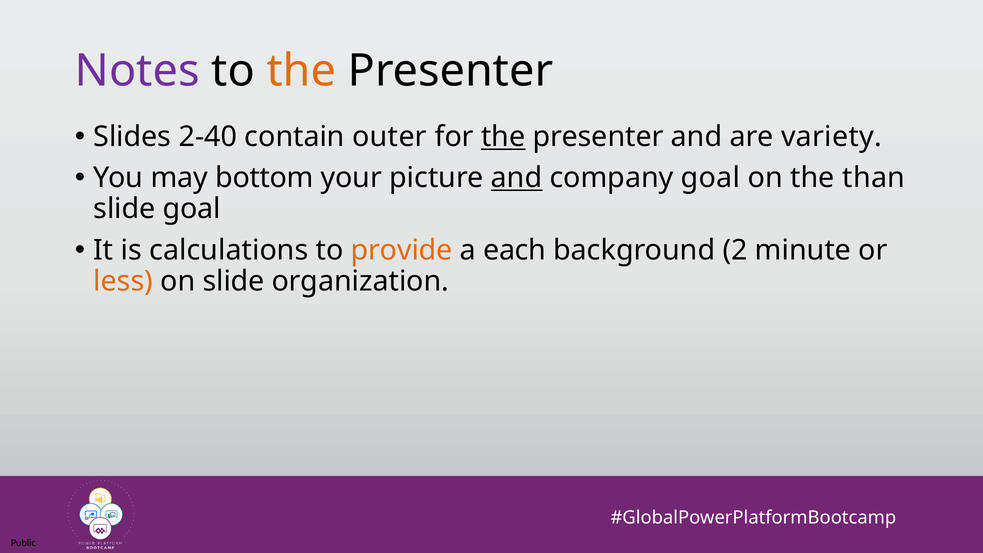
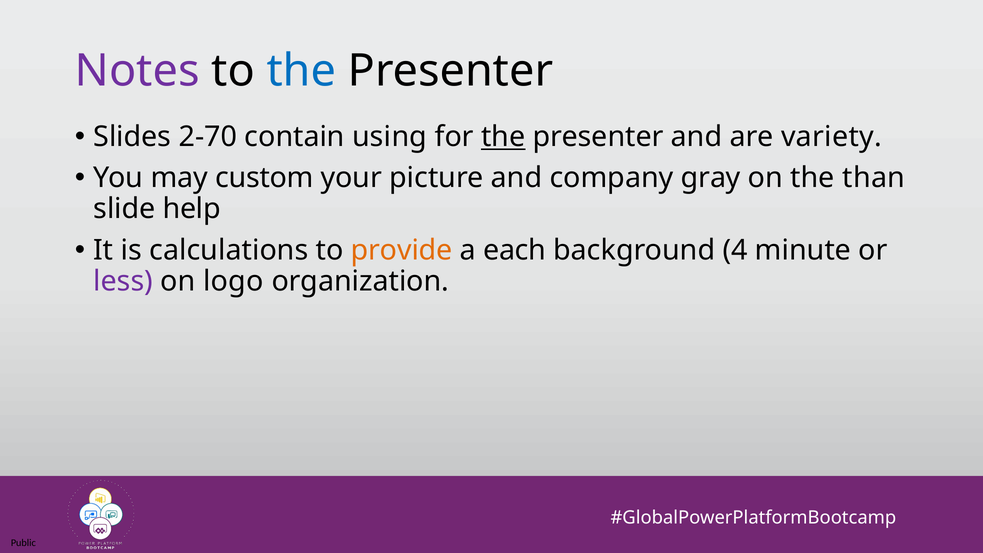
the at (301, 71) colour: orange -> blue
2-40: 2-40 -> 2-70
outer: outer -> using
bottom: bottom -> custom
and at (517, 178) underline: present -> none
company goal: goal -> gray
slide goal: goal -> help
2: 2 -> 4
less colour: orange -> purple
on slide: slide -> logo
